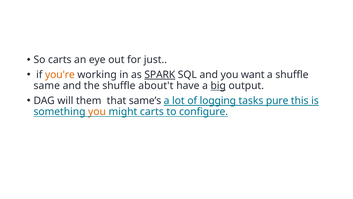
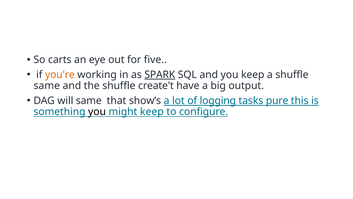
just: just -> five
you want: want -> keep
about't: about't -> create't
big underline: present -> none
will them: them -> same
same’s: same’s -> show’s
you at (97, 112) colour: orange -> black
might carts: carts -> keep
